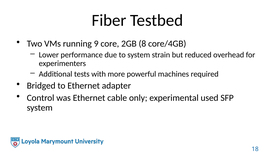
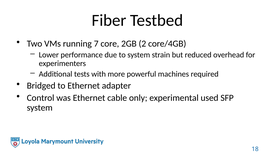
9: 9 -> 7
8: 8 -> 2
